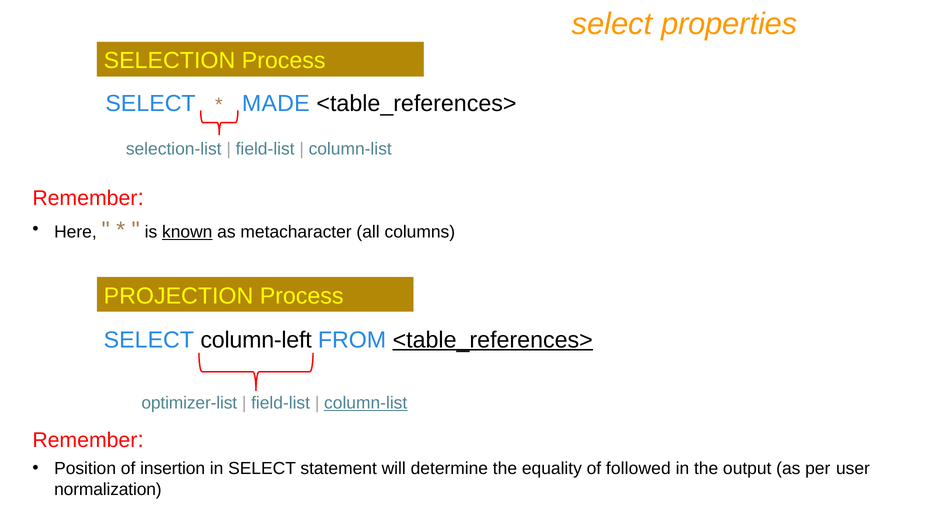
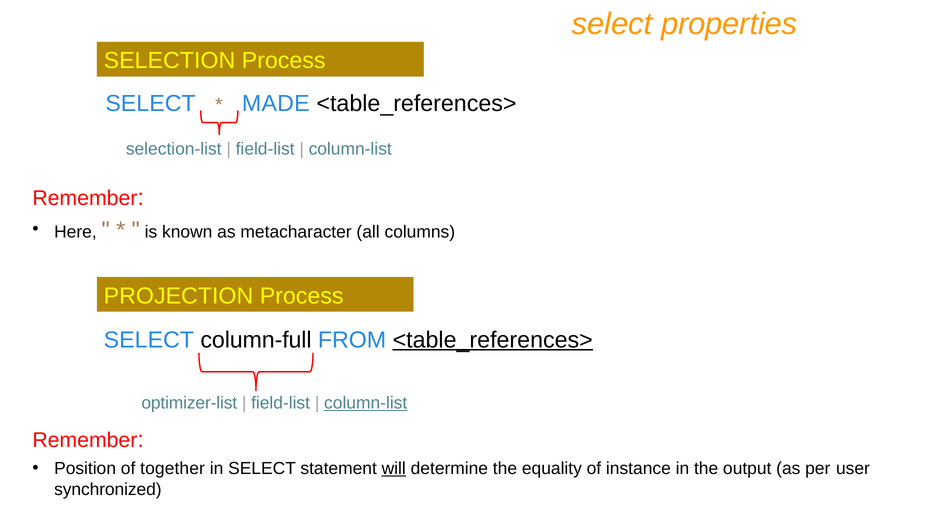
known underline: present -> none
column-left: column-left -> column-full
insertion: insertion -> together
will underline: none -> present
followed: followed -> instance
normalization: normalization -> synchronized
